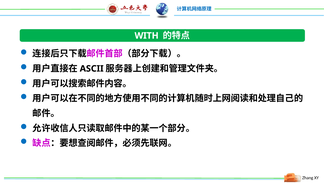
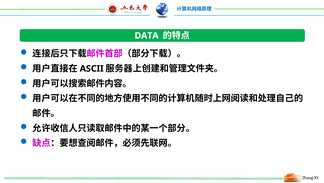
WITH: WITH -> DATA
